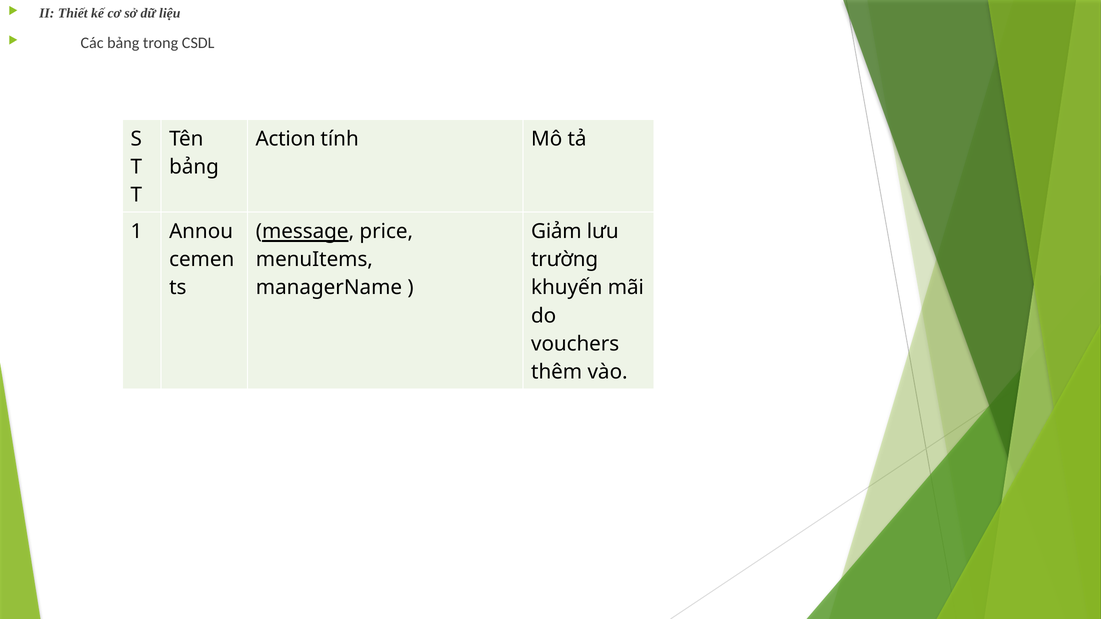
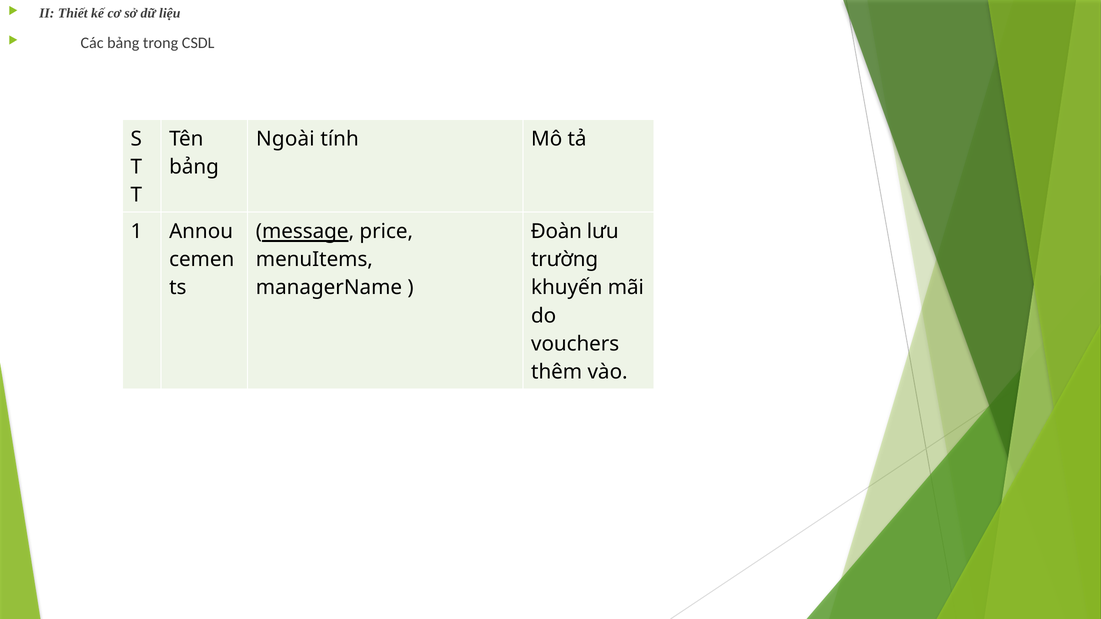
Action: Action -> Ngoài
Giảm: Giảm -> Đoàn
